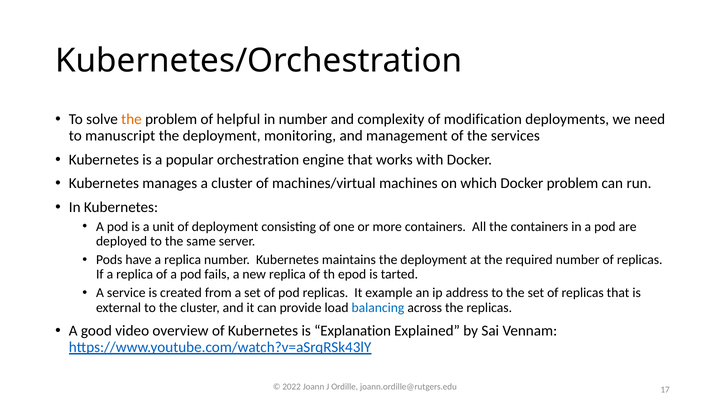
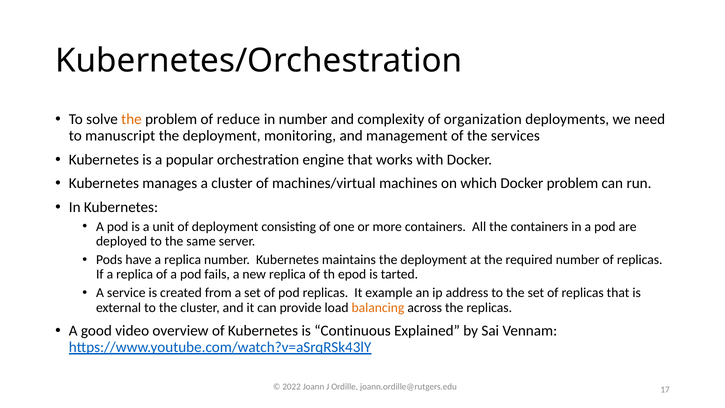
helpful: helpful -> reduce
modification: modification -> organization
balancing colour: blue -> orange
Explanation: Explanation -> Continuous
